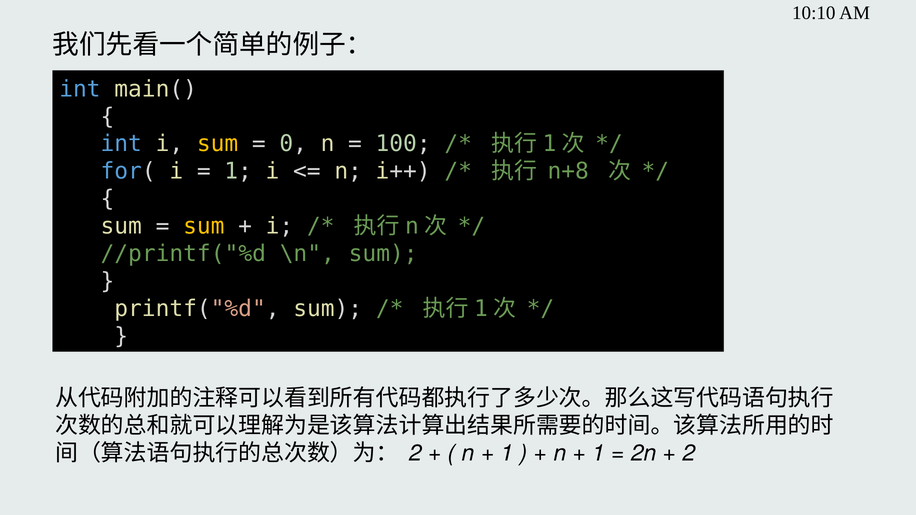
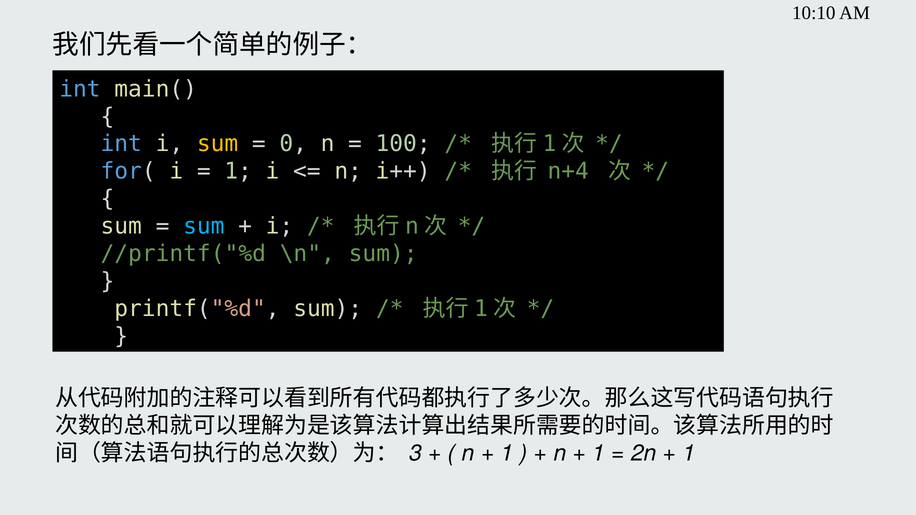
n+8: n+8 -> n+4
sum at (204, 226) colour: yellow -> light blue
2 at (416, 454): 2 -> 3
2 at (689, 454): 2 -> 1
